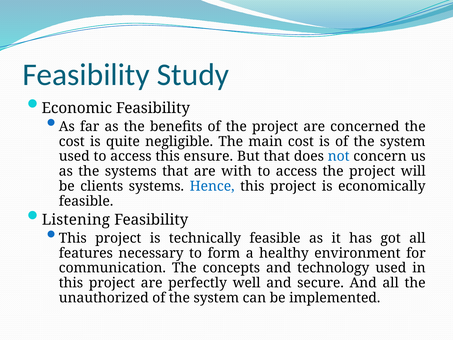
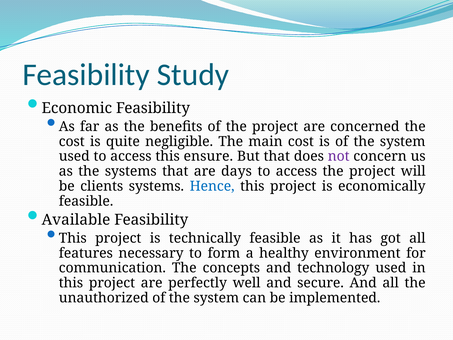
not colour: blue -> purple
with: with -> days
Listening: Listening -> Available
